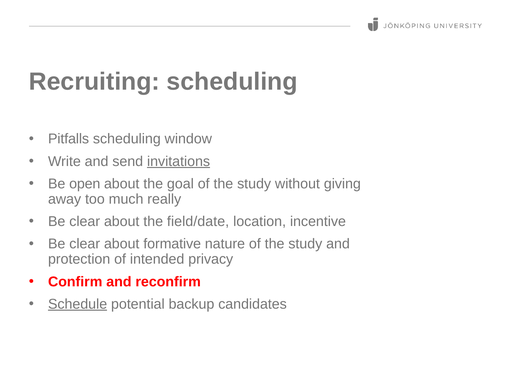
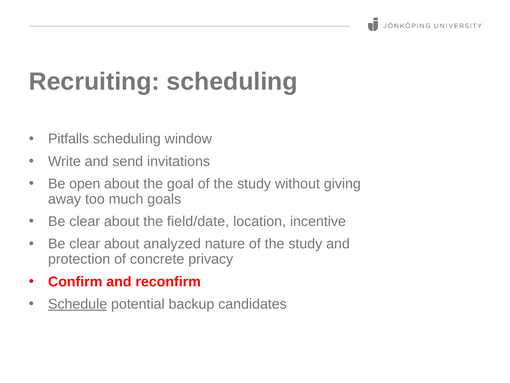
invitations underline: present -> none
really: really -> goals
formative: formative -> analyzed
intended: intended -> concrete
